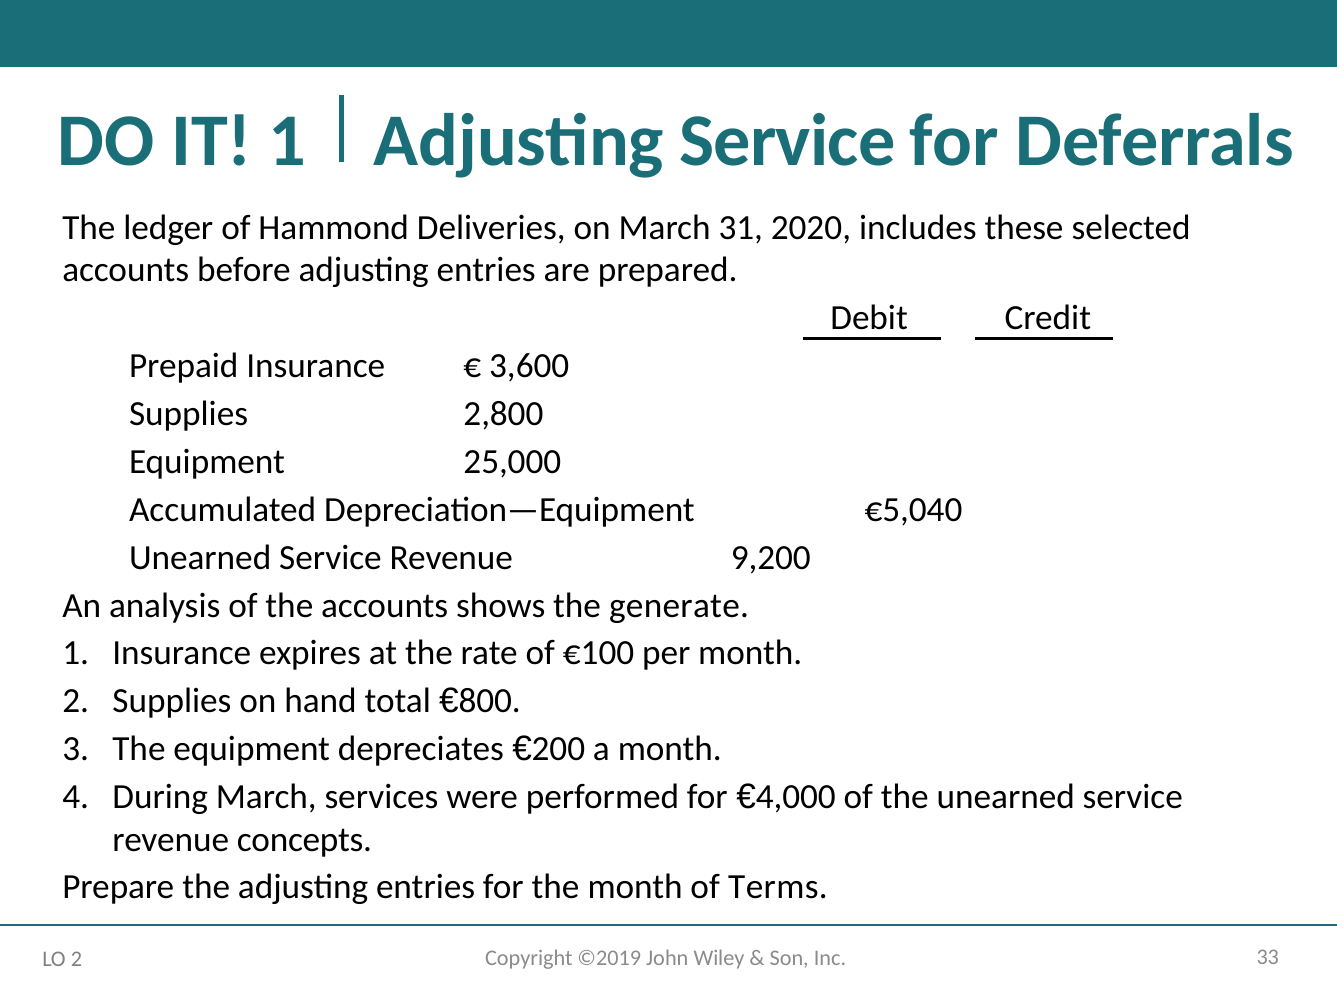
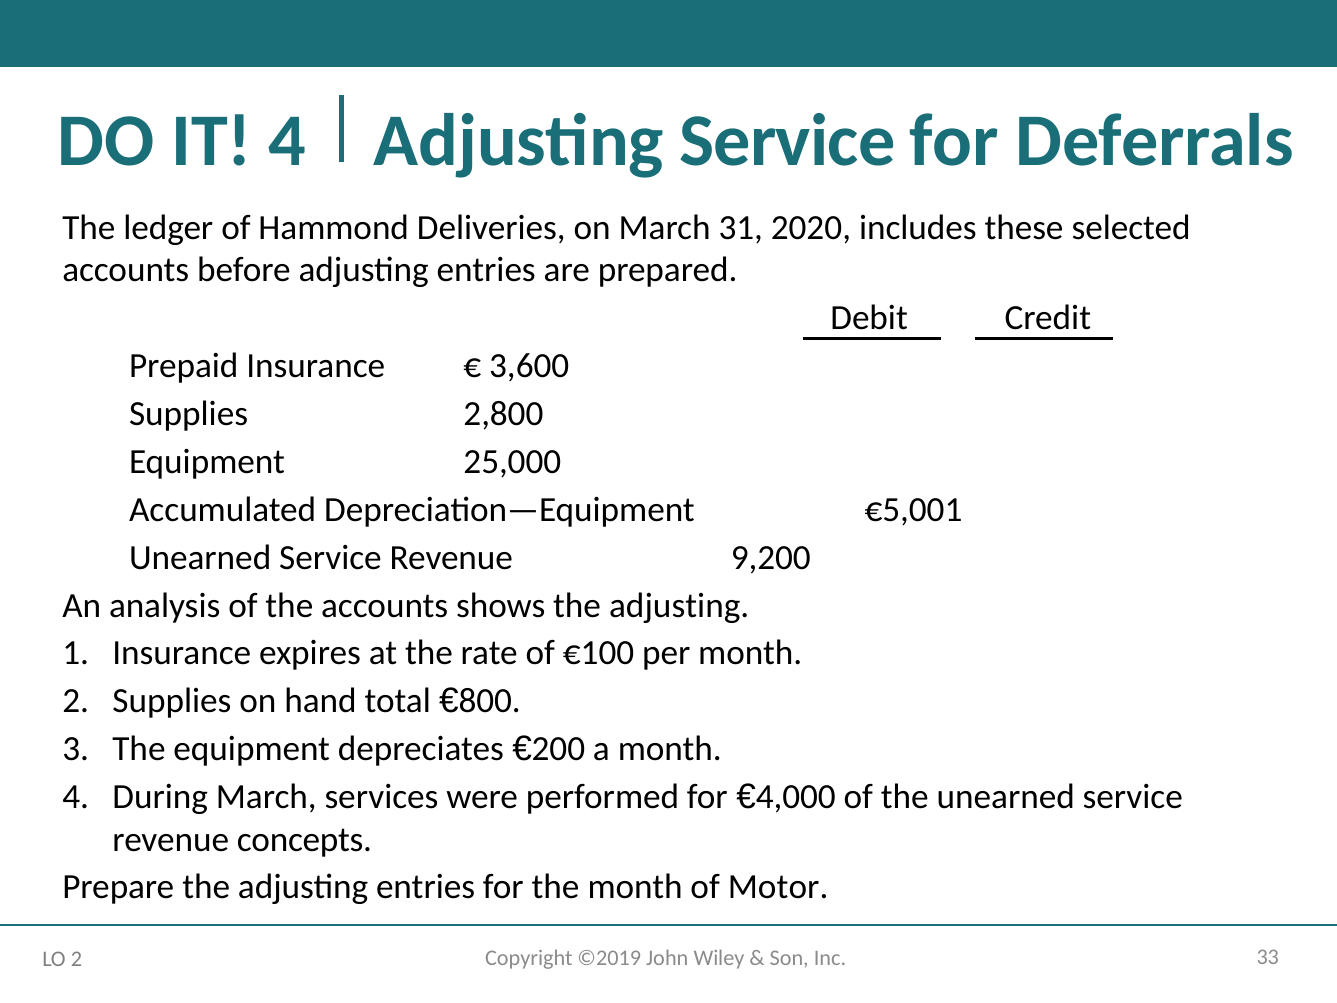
IT 1: 1 -> 4
€5,040: €5,040 -> €5,001
shows the generate: generate -> adjusting
Terms: Terms -> Motor
